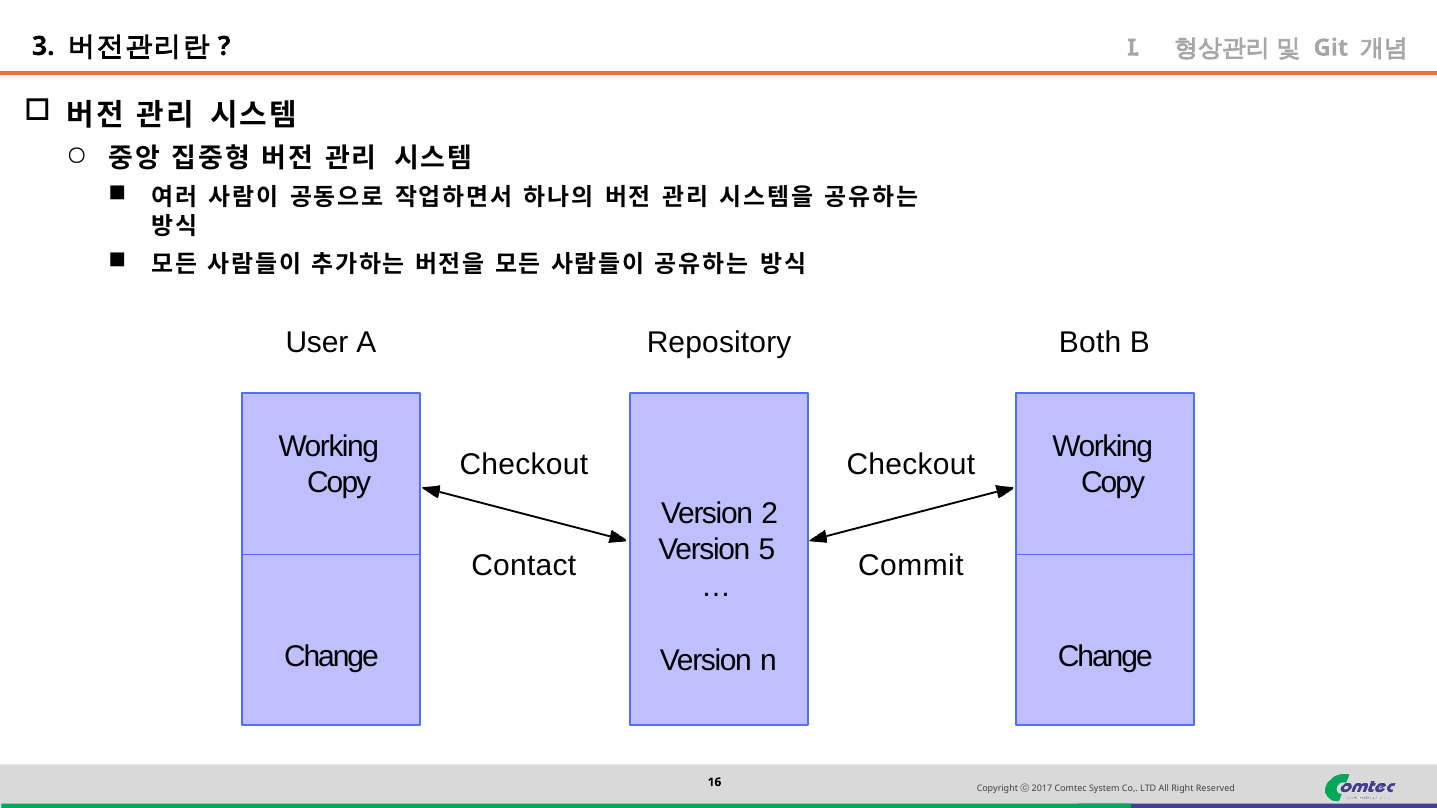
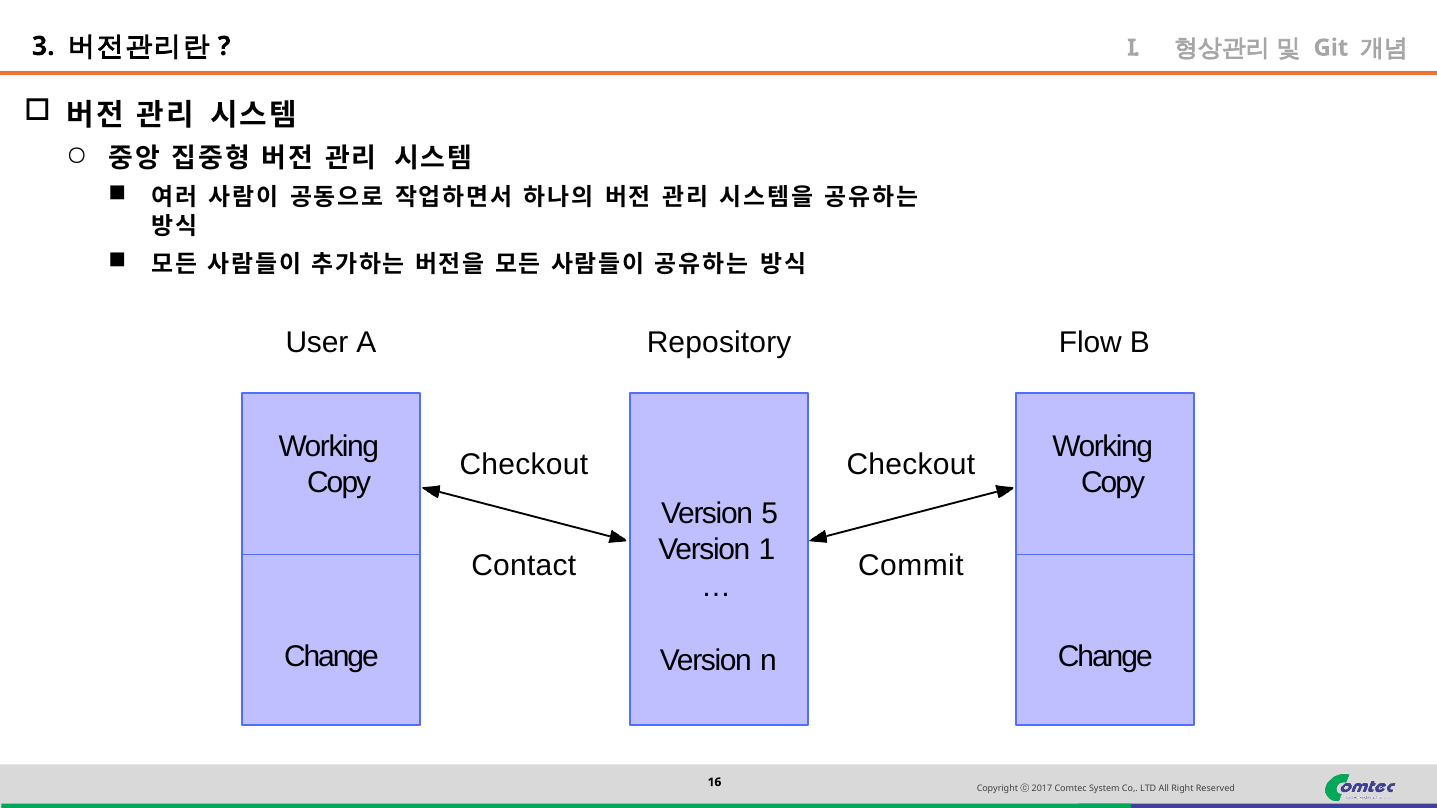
Both: Both -> Flow
2: 2 -> 5
5: 5 -> 1
